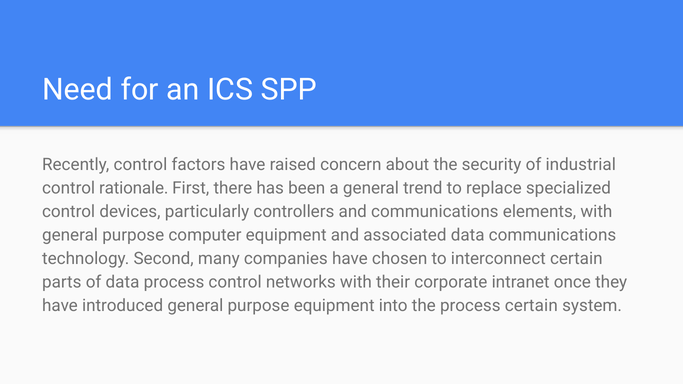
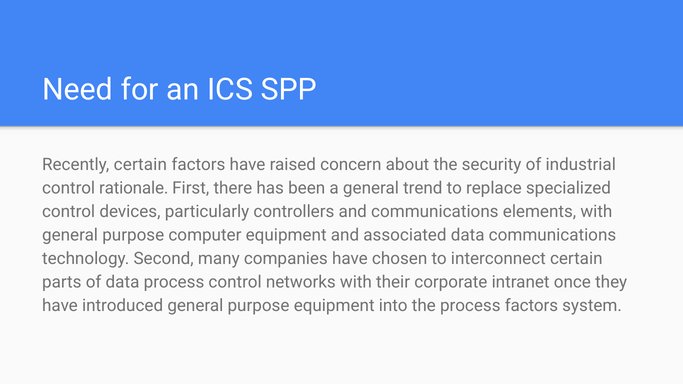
Recently control: control -> certain
process certain: certain -> factors
